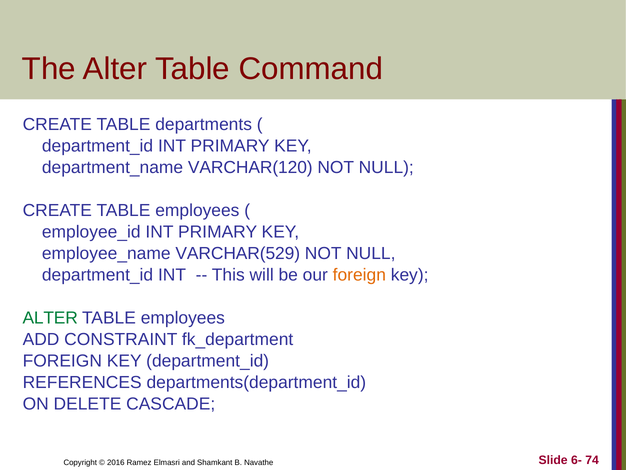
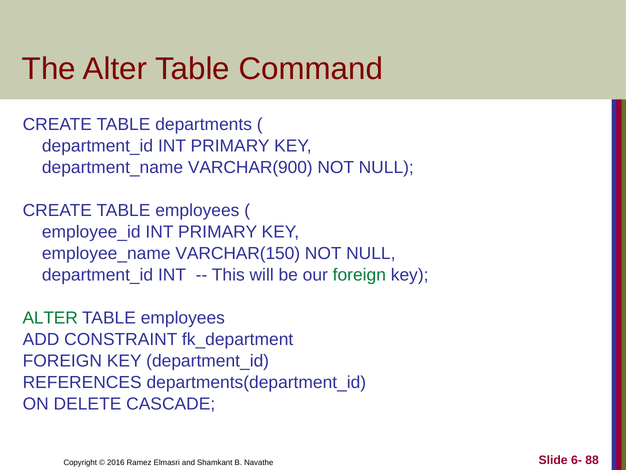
VARCHAR(120: VARCHAR(120 -> VARCHAR(900
VARCHAR(529: VARCHAR(529 -> VARCHAR(150
foreign at (359, 275) colour: orange -> green
74: 74 -> 88
